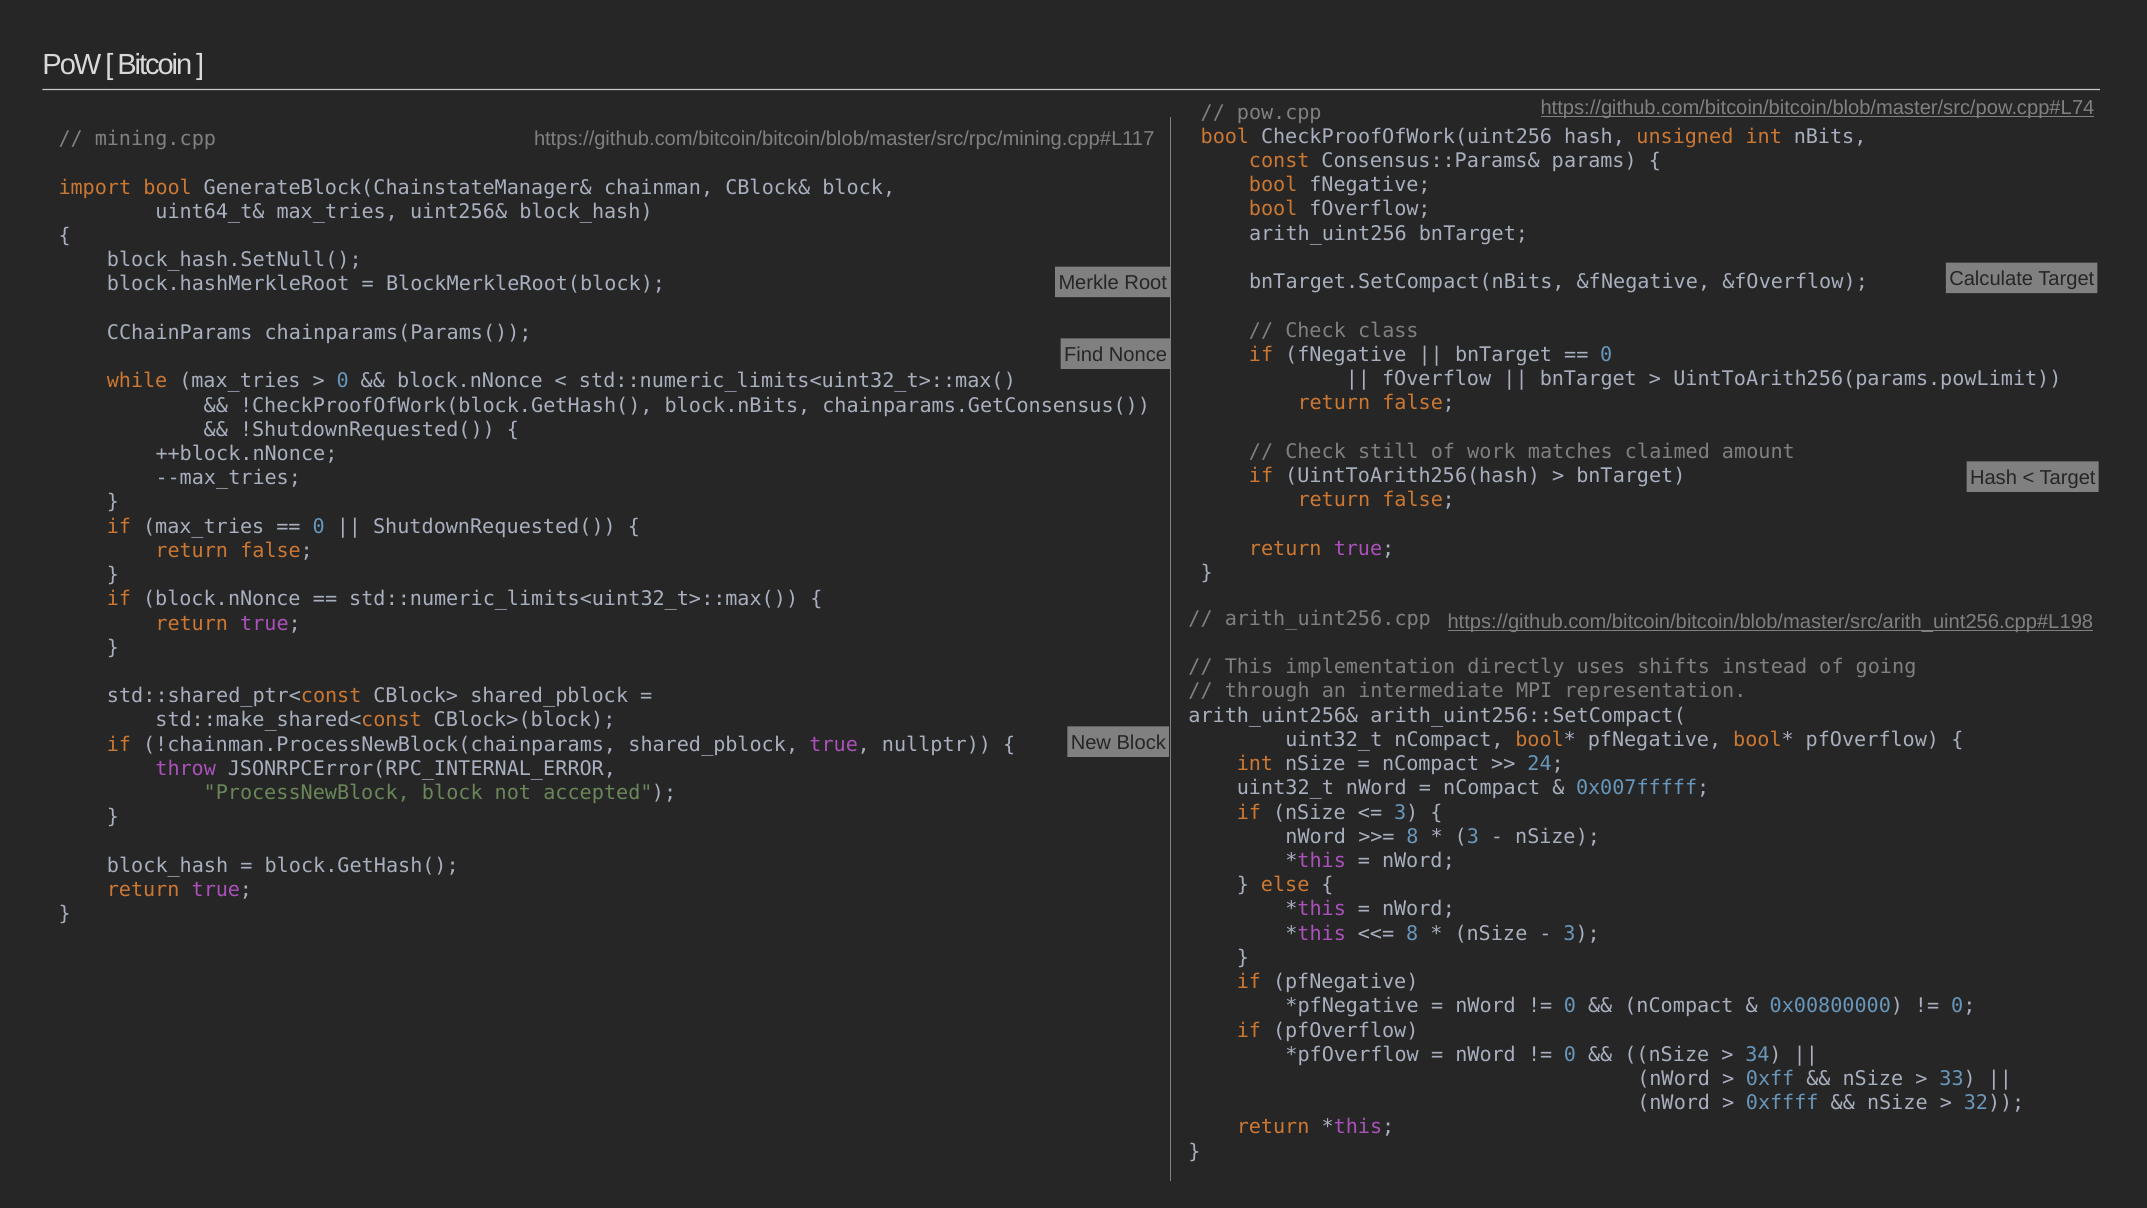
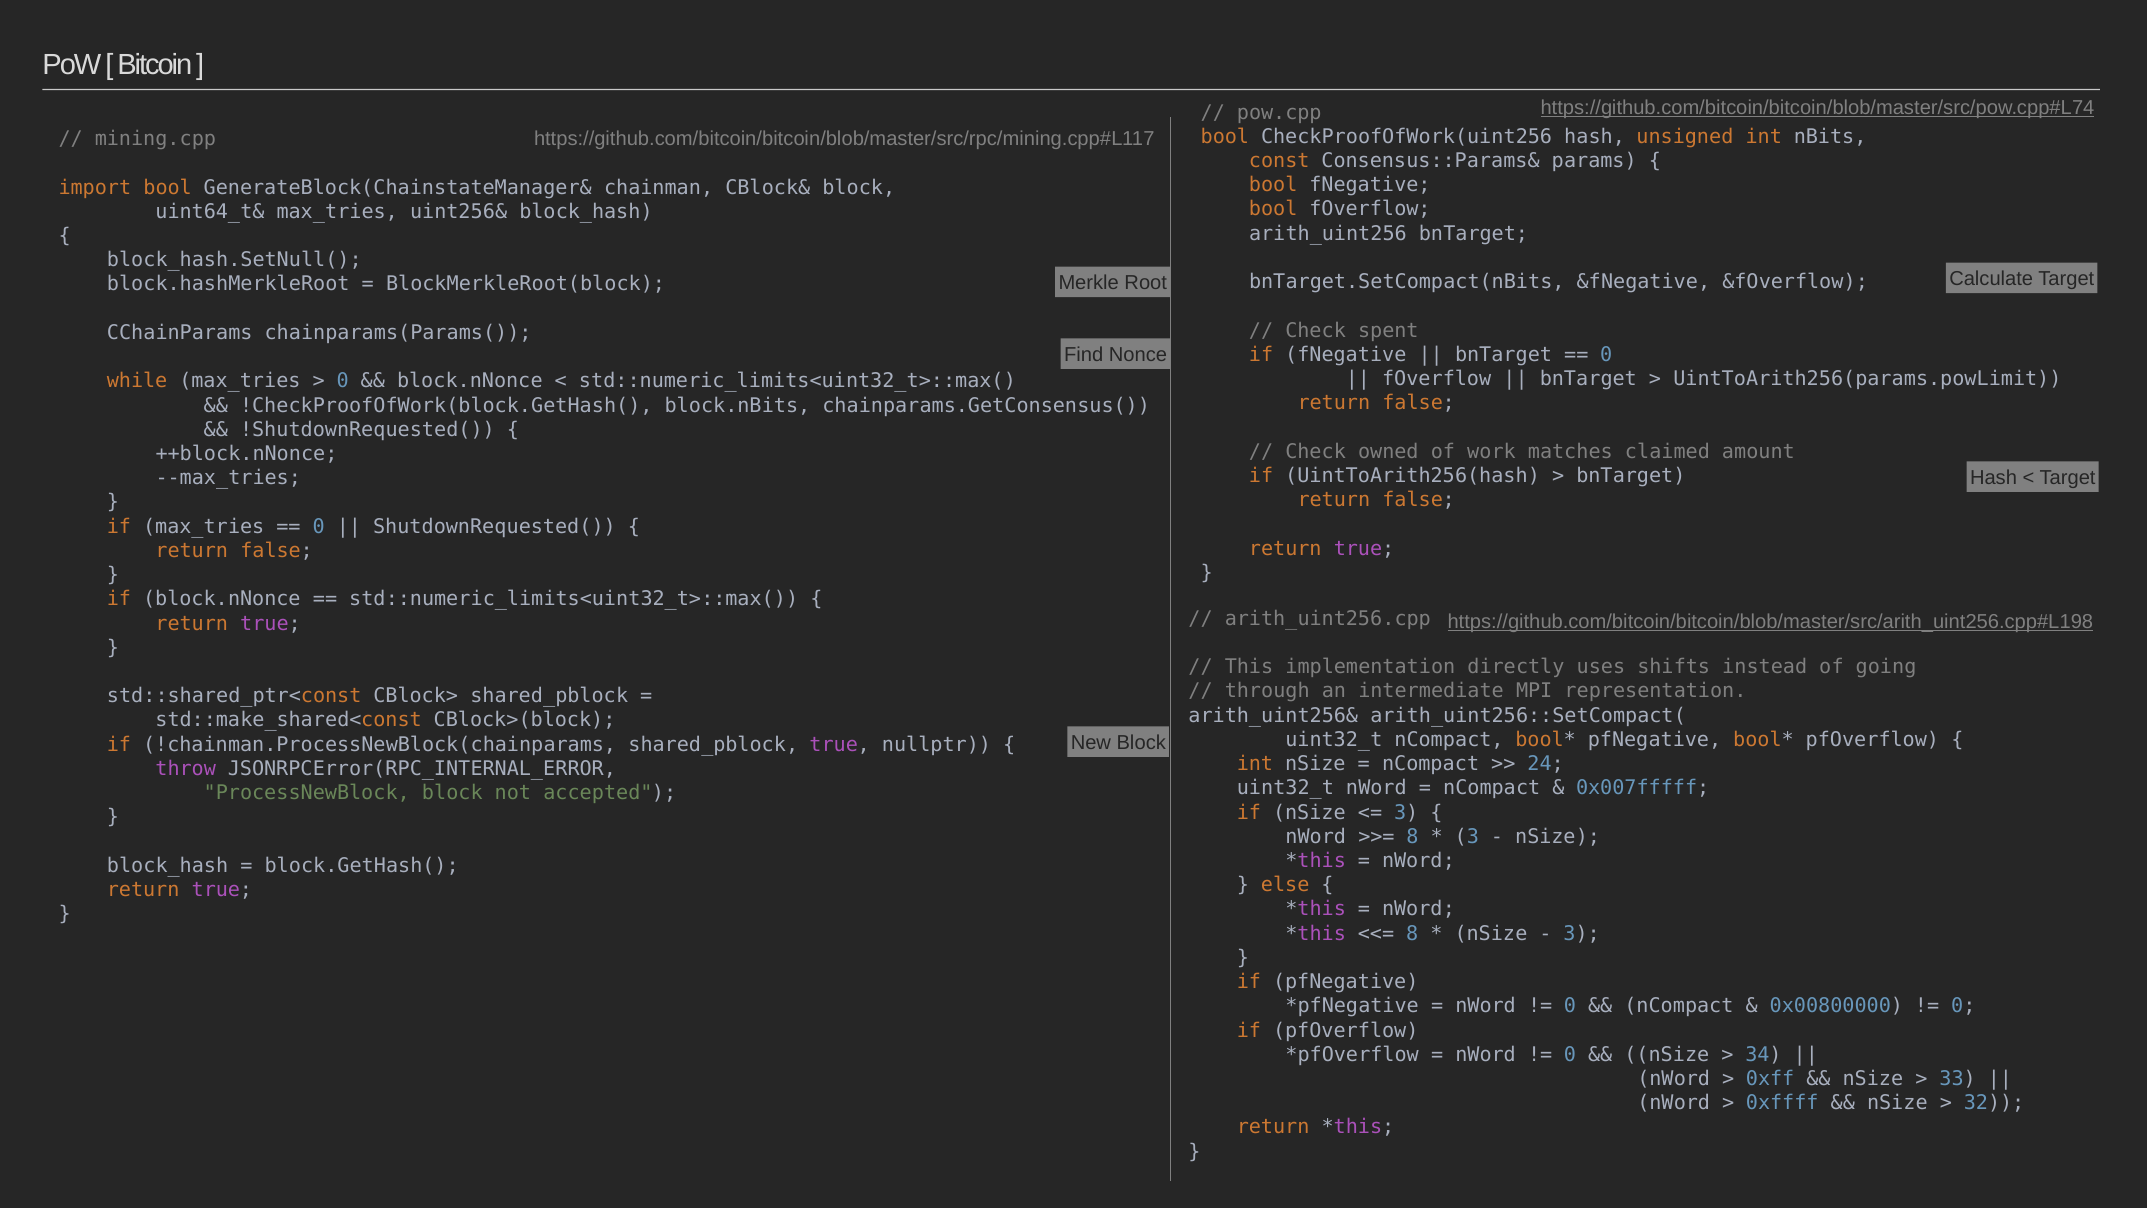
class: class -> spent
still: still -> owned
